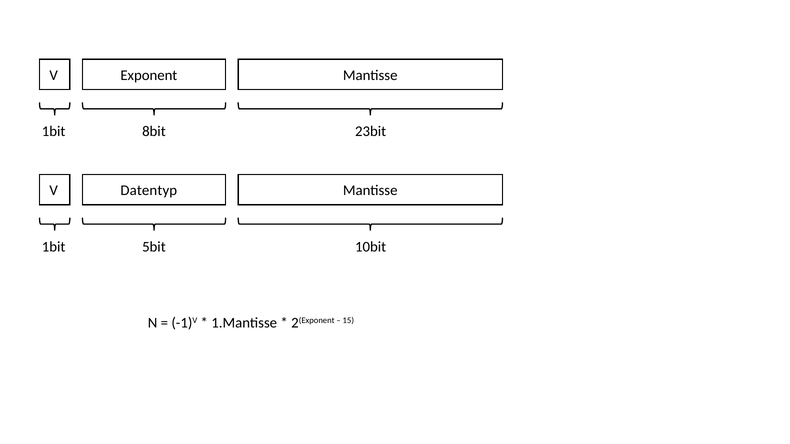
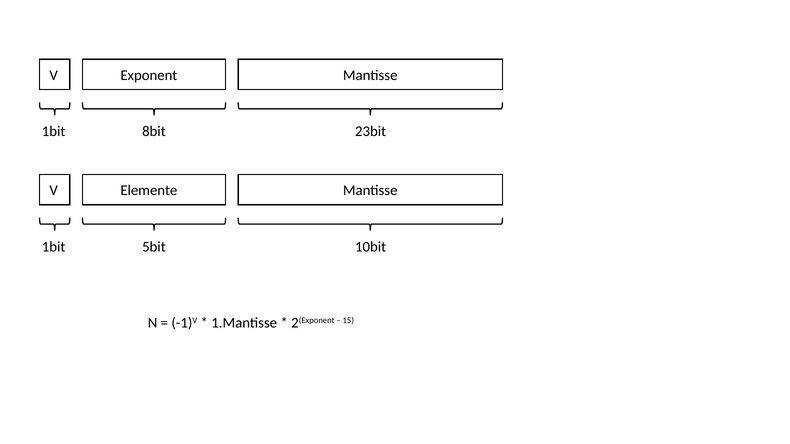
Datentyp: Datentyp -> Elemente
